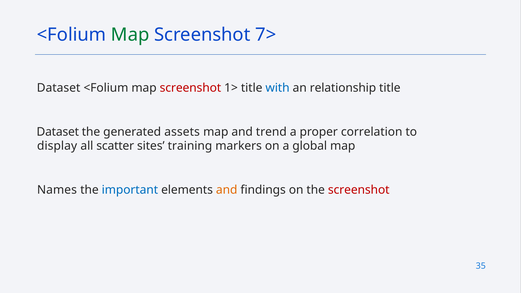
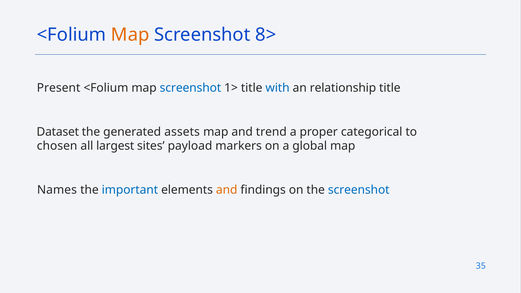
Map at (130, 35) colour: green -> orange
7>: 7> -> 8>
Dataset at (59, 88): Dataset -> Present
screenshot at (190, 88) colour: red -> blue
correlation: correlation -> categorical
display: display -> chosen
scatter: scatter -> largest
training: training -> payload
screenshot at (359, 190) colour: red -> blue
